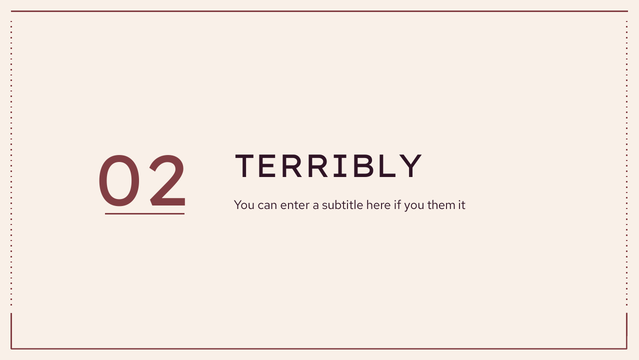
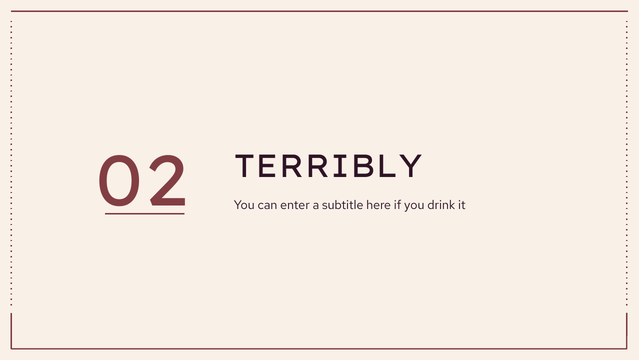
them: them -> drink
